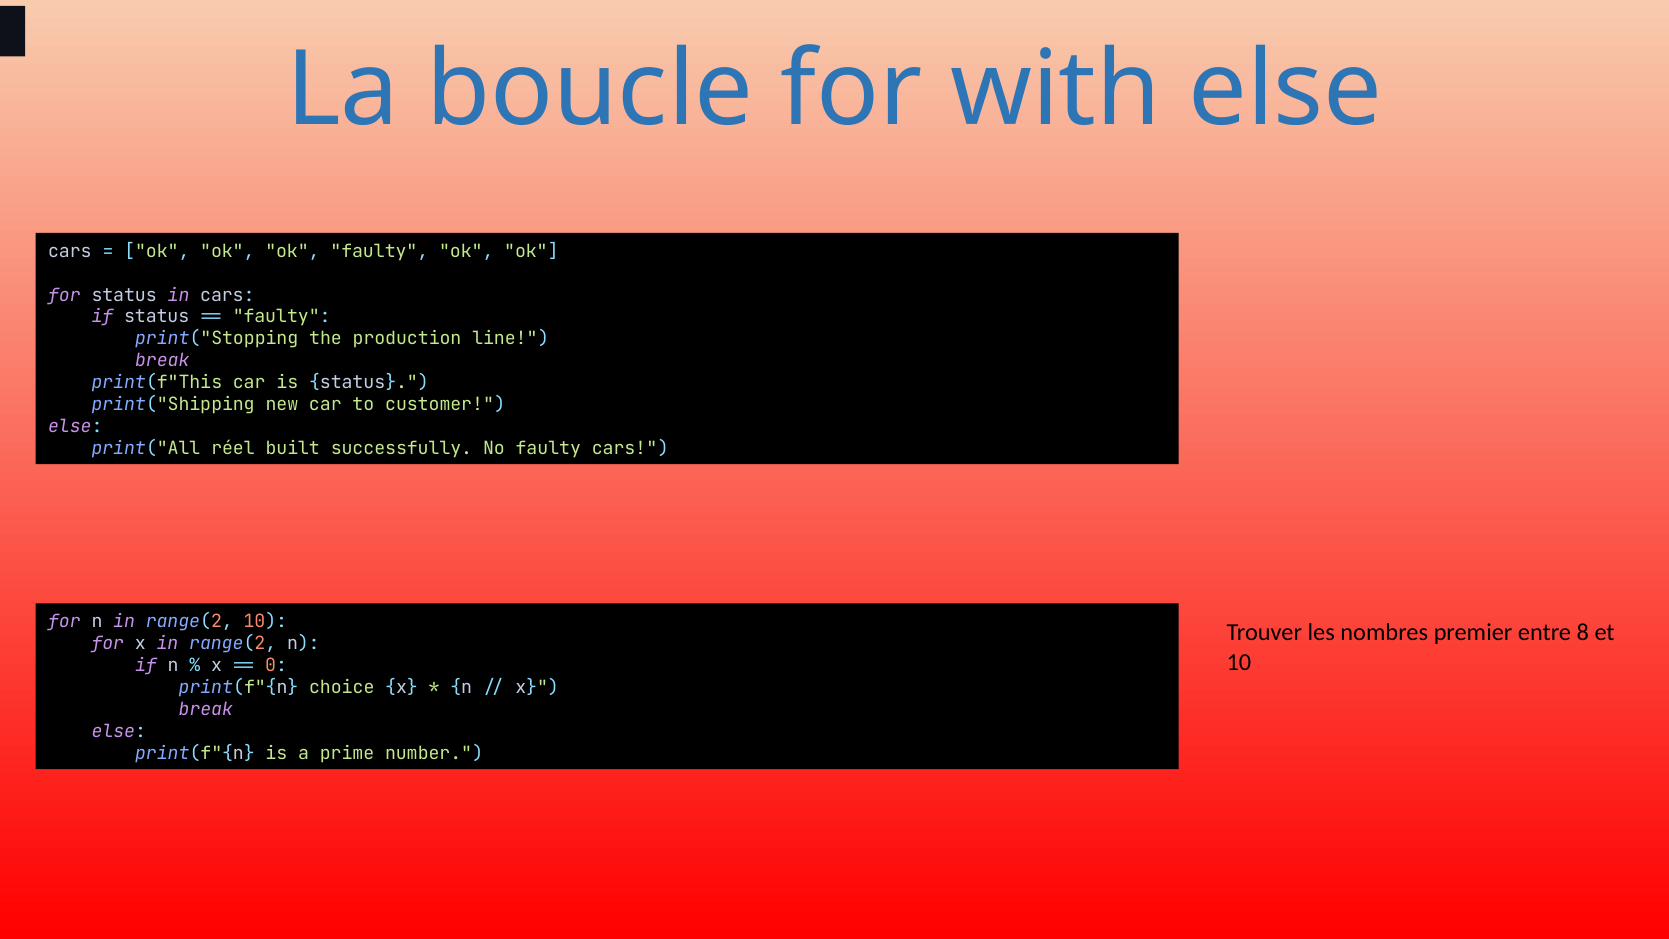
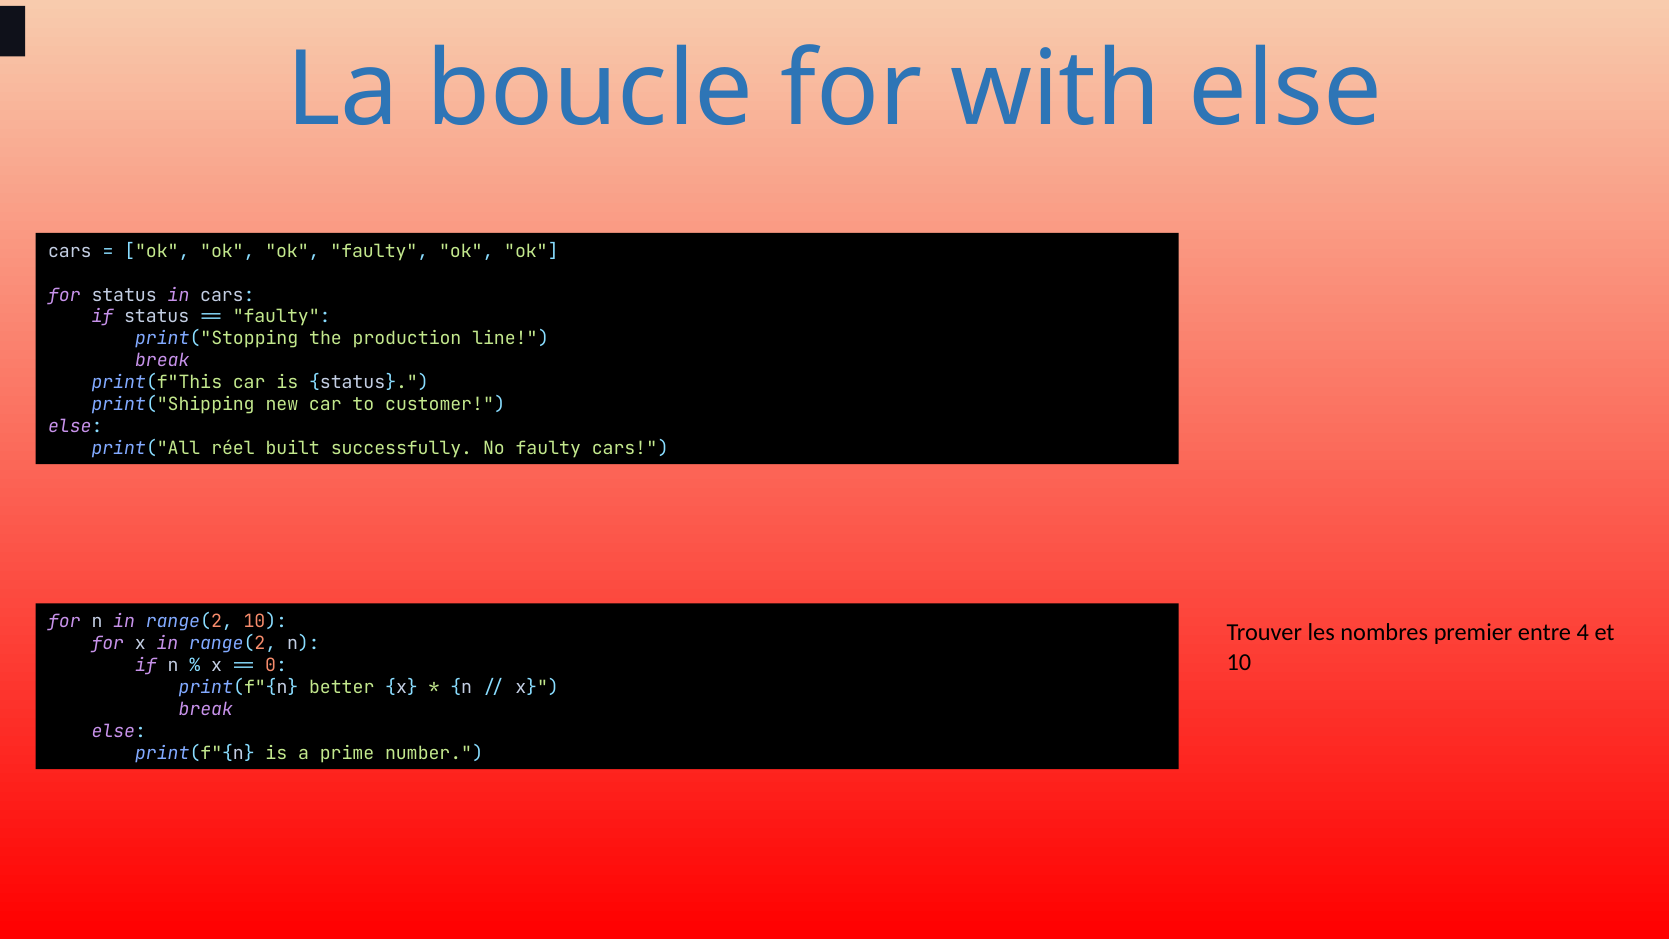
8: 8 -> 4
choice: choice -> better
